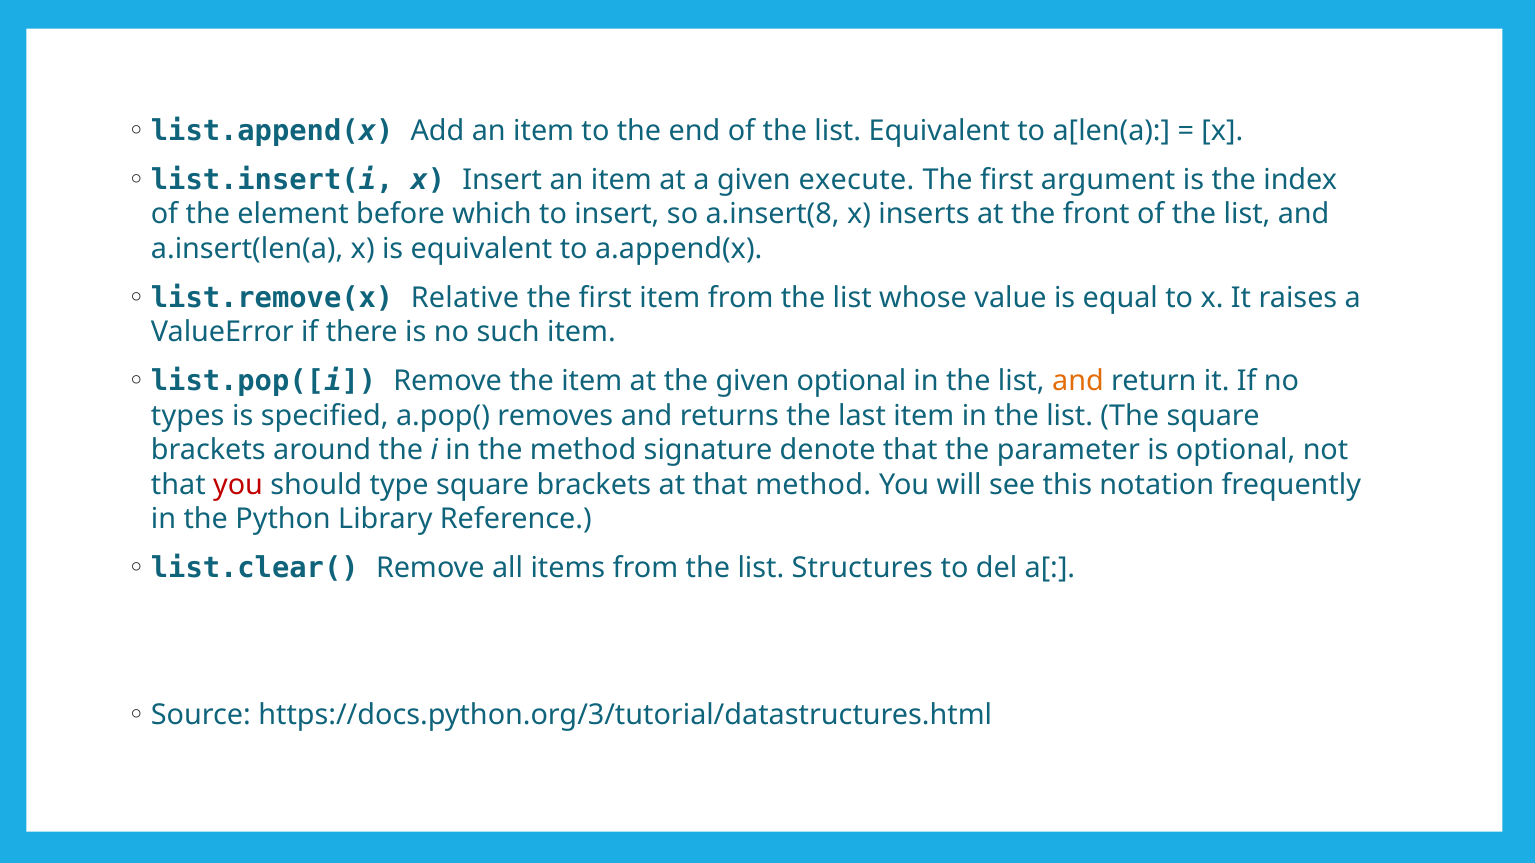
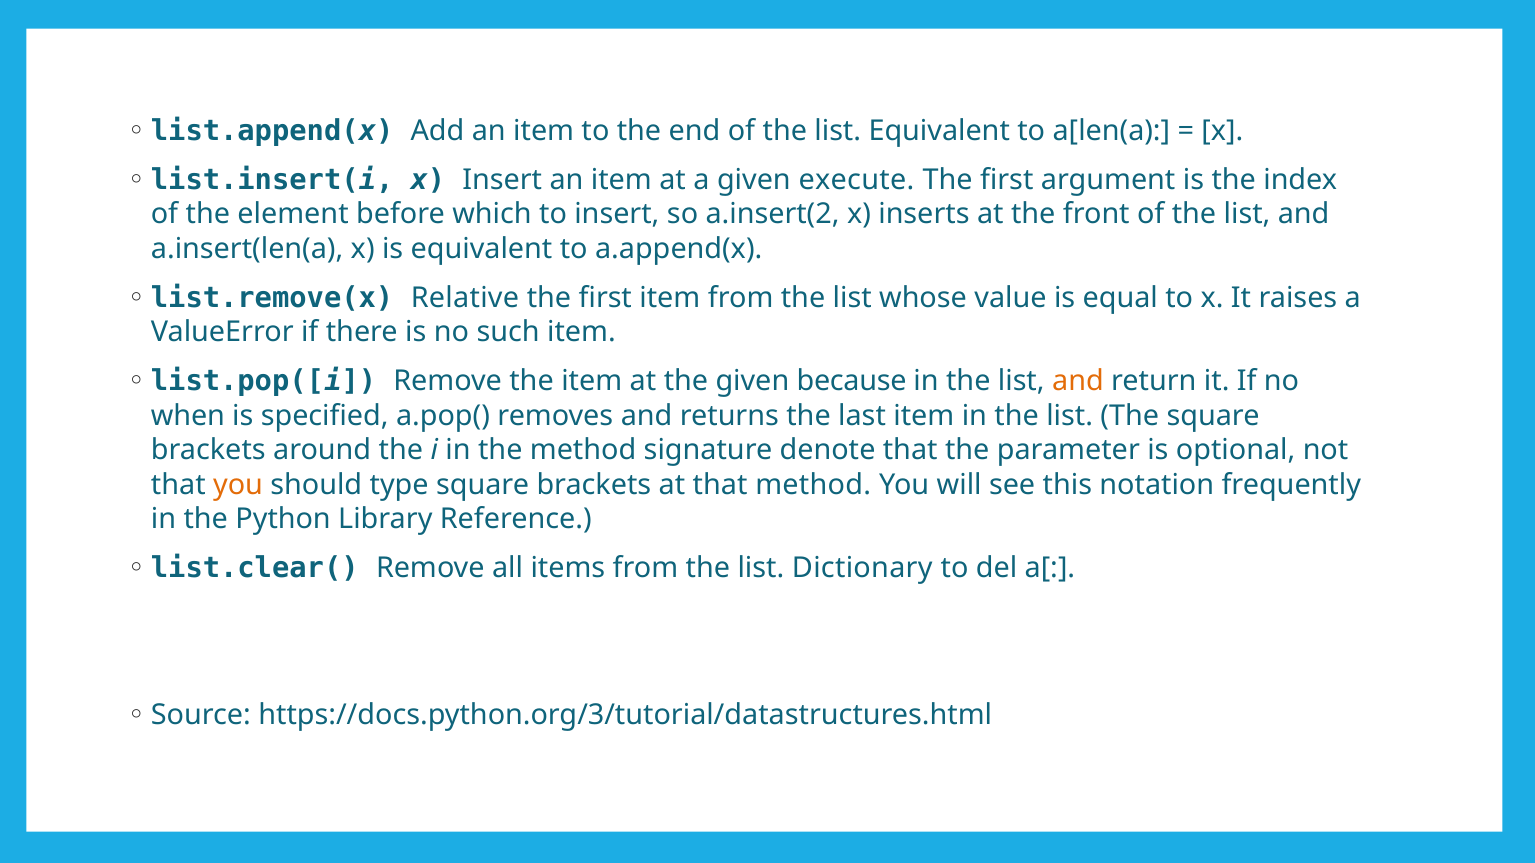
a.insert(8: a.insert(8 -> a.insert(2
given optional: optional -> because
types: types -> when
you at (238, 485) colour: red -> orange
Structures: Structures -> Dictionary
